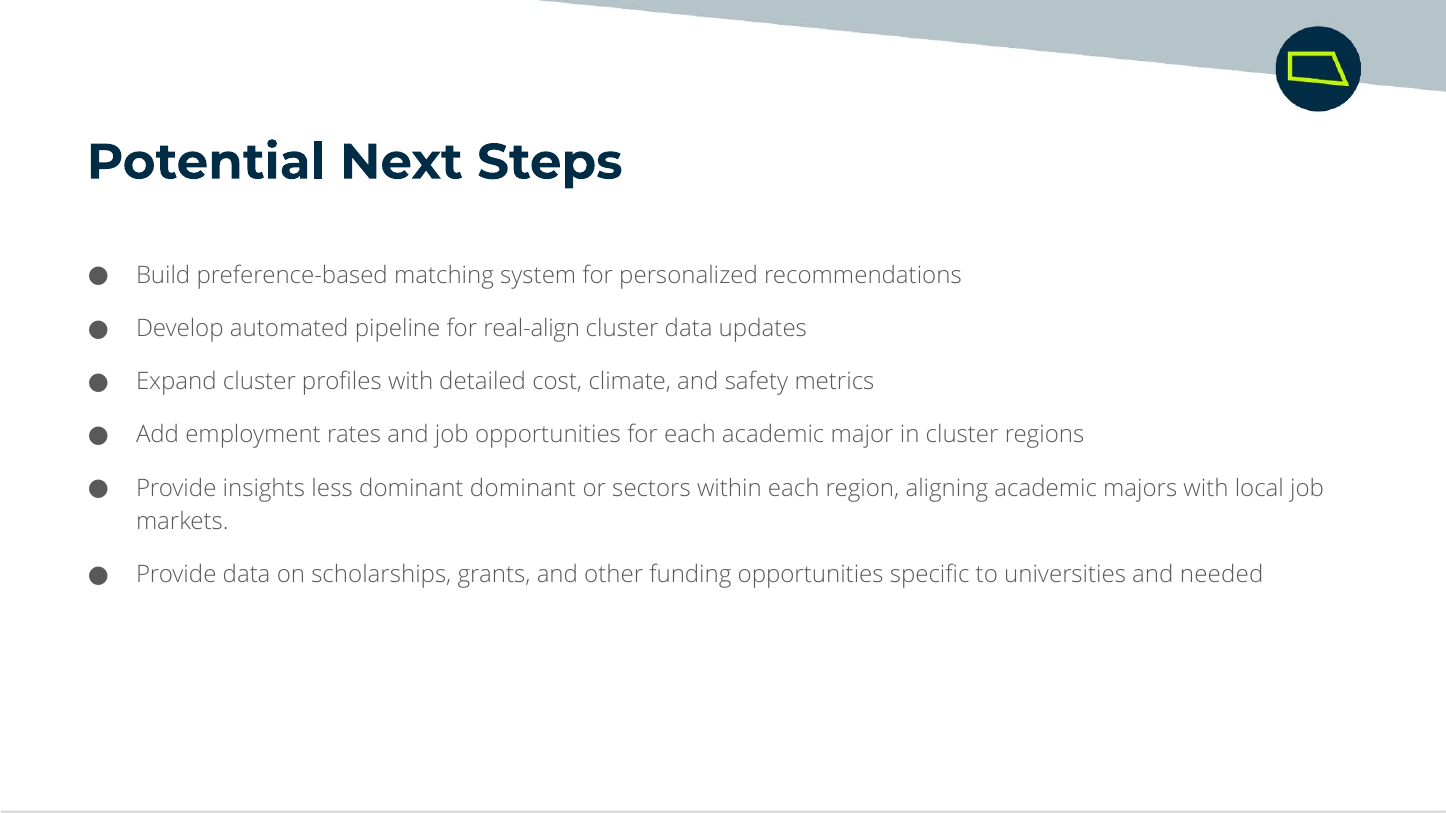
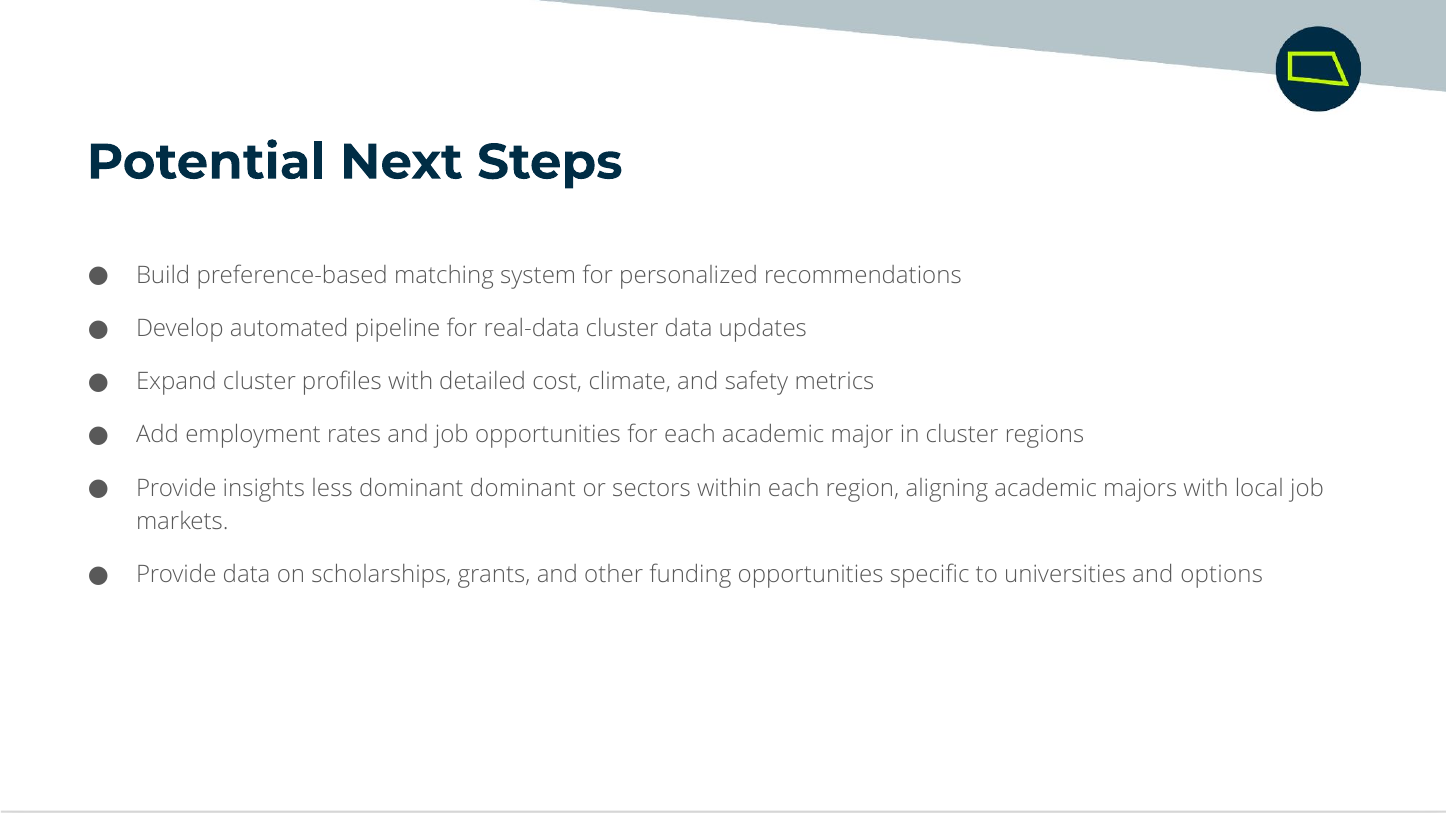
real-align: real-align -> real-data
needed: needed -> options
